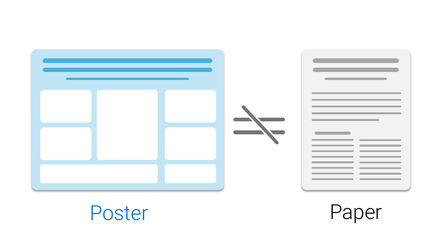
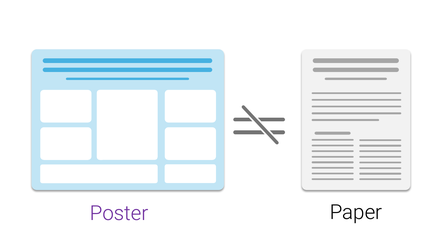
Poster colour: blue -> purple
